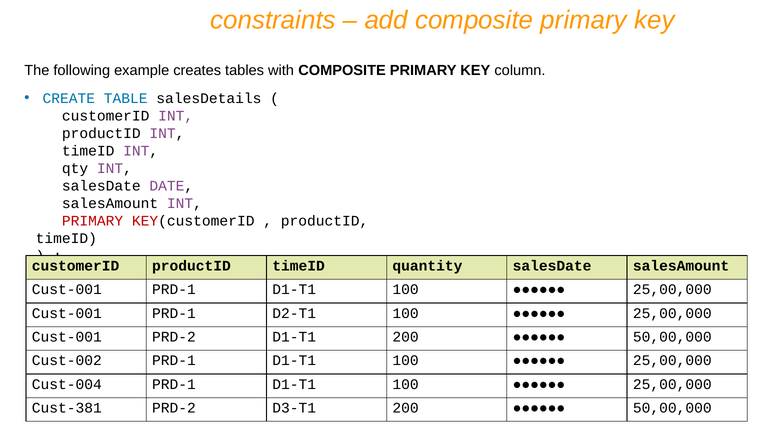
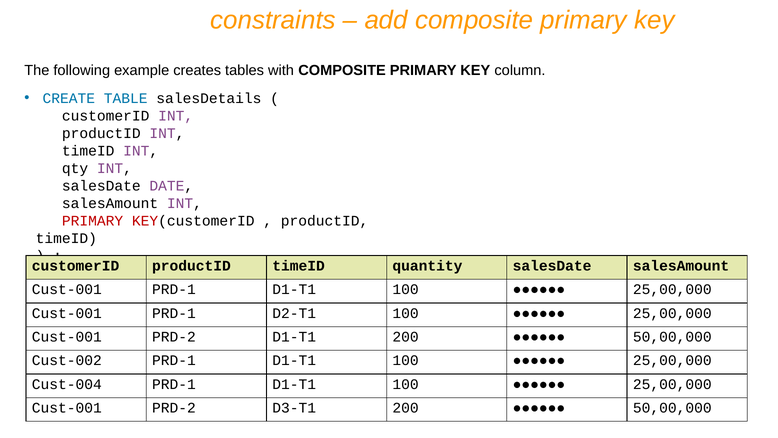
Cust-381 at (67, 408): Cust-381 -> Cust-001
